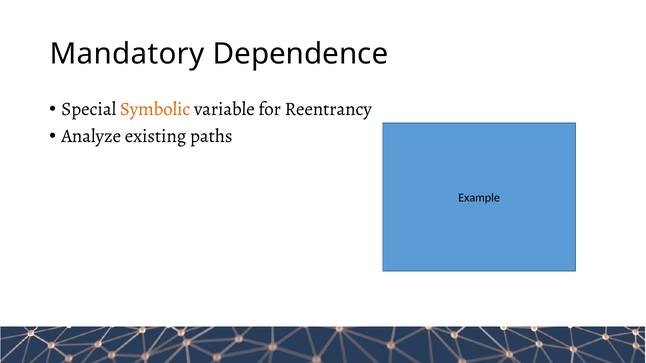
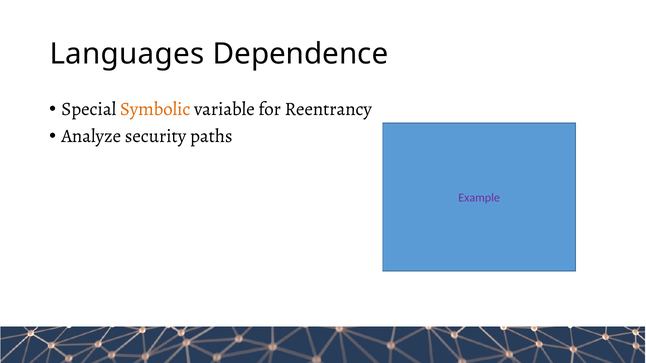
Mandatory: Mandatory -> Languages
existing: existing -> security
Example colour: black -> purple
